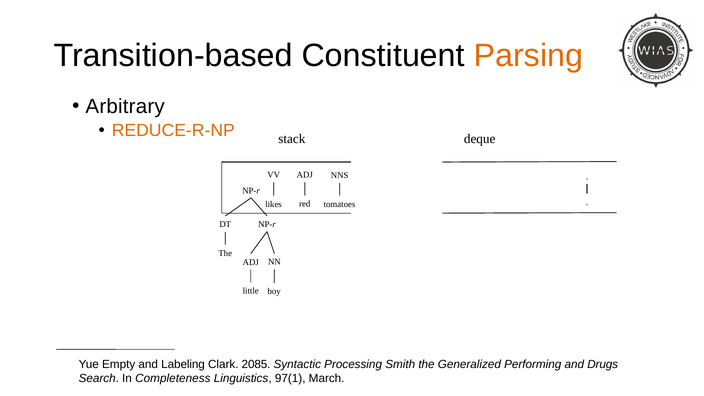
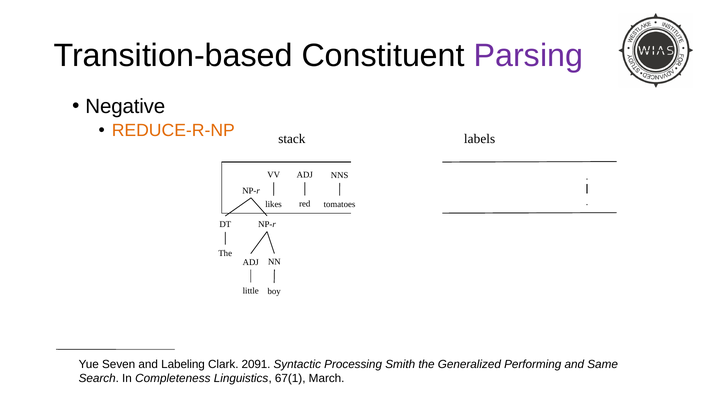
Parsing at (528, 56) colour: orange -> purple
Arbitrary: Arbitrary -> Negative
deque: deque -> labels
Empty: Empty -> Seven
2085: 2085 -> 2091
Drugs: Drugs -> Same
97(1: 97(1 -> 67(1
